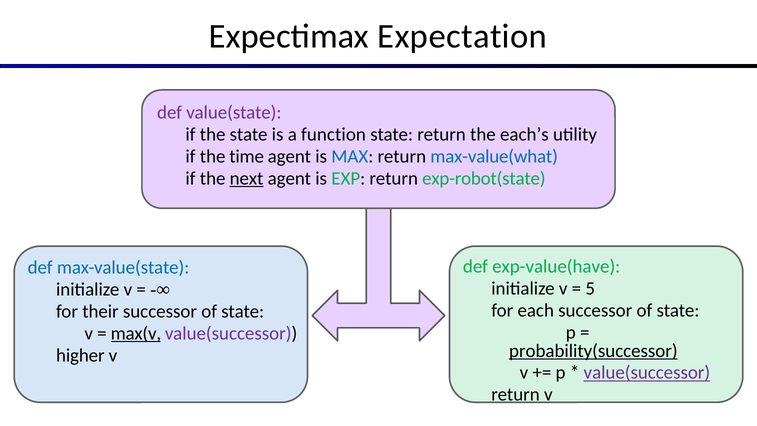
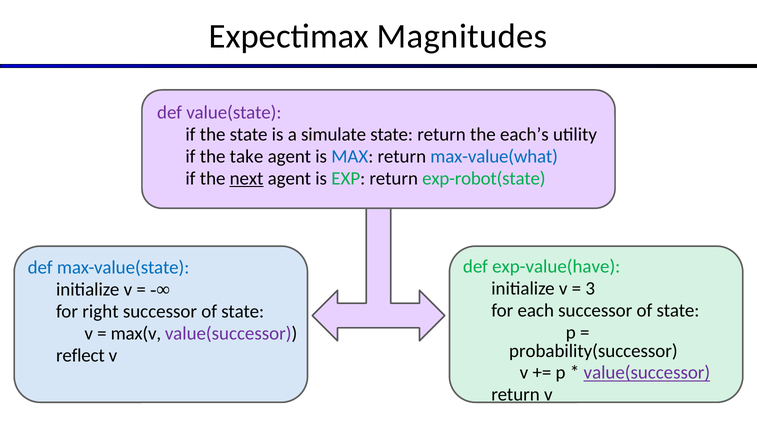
Expectation: Expectation -> Magnitudes
function: function -> simulate
time: time -> take
5: 5 -> 3
their: their -> right
max(v underline: present -> none
probability(successor underline: present -> none
higher: higher -> reflect
